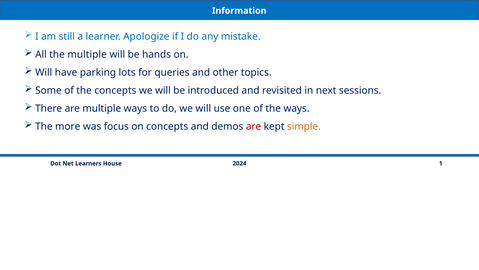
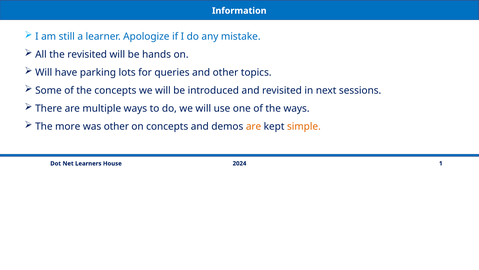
the multiple: multiple -> revisited
was focus: focus -> other
are at (254, 126) colour: red -> orange
